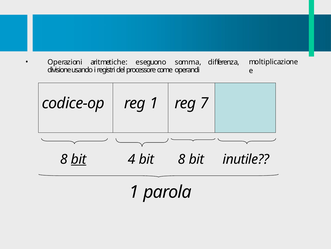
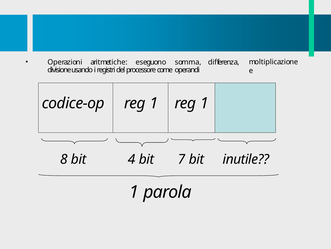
1 reg 7: 7 -> 1
bit at (79, 159) underline: present -> none
bit 8: 8 -> 7
